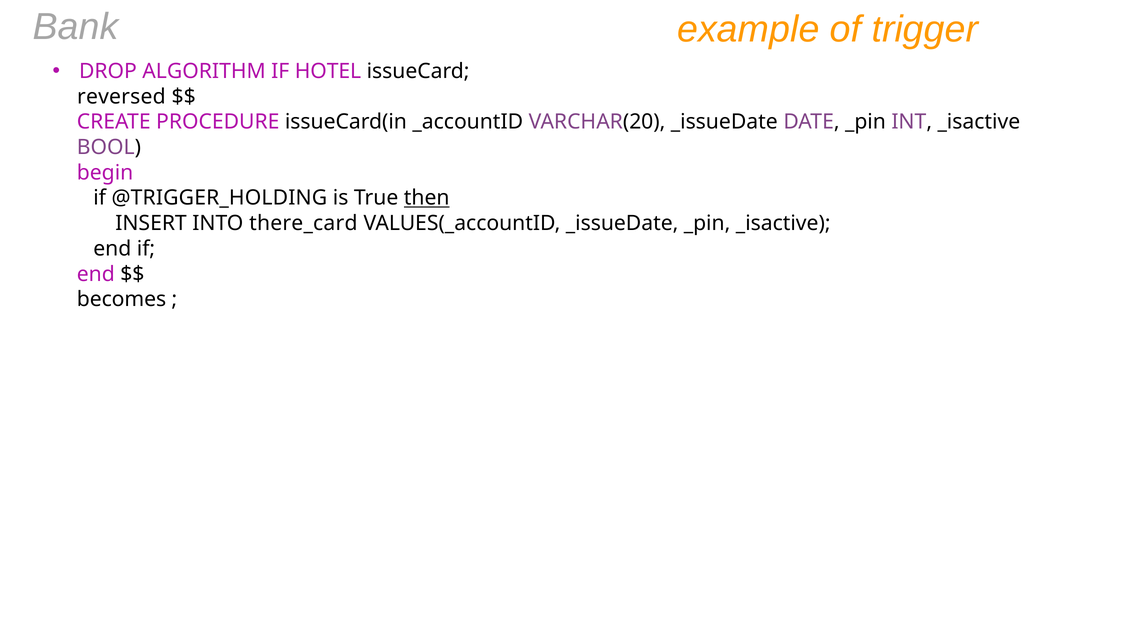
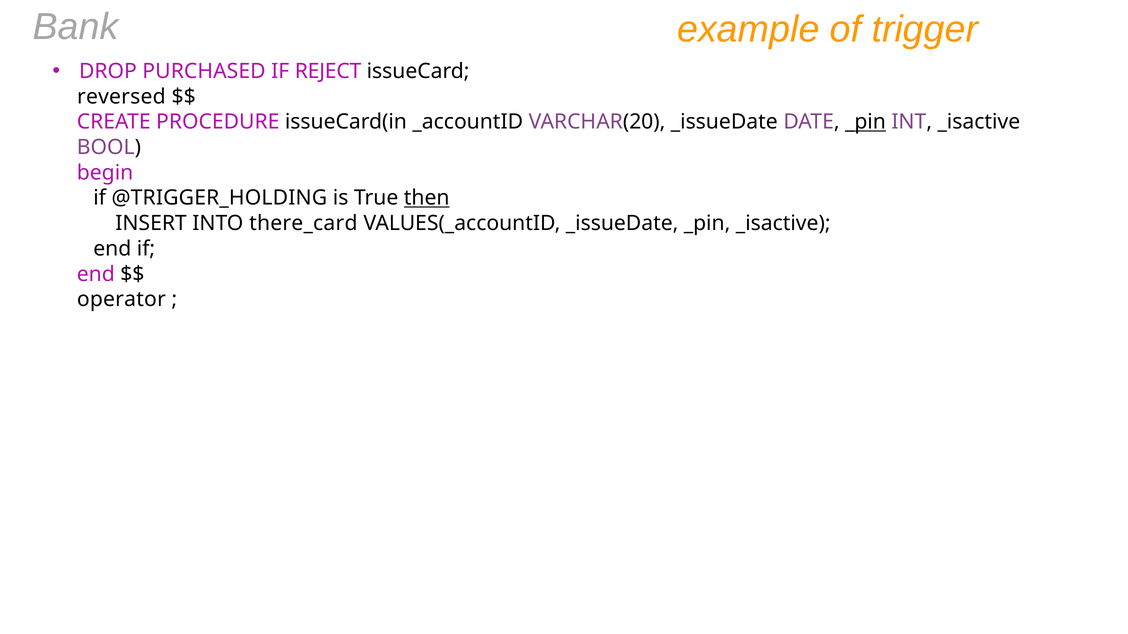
ALGORITHM: ALGORITHM -> PURCHASED
HOTEL: HOTEL -> REJECT
_pin at (865, 122) underline: none -> present
becomes: becomes -> operator
